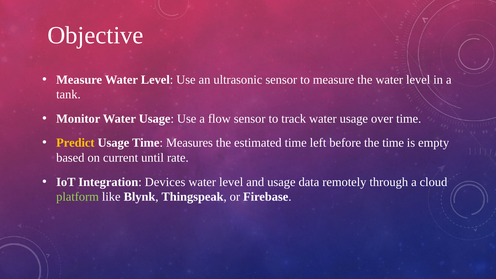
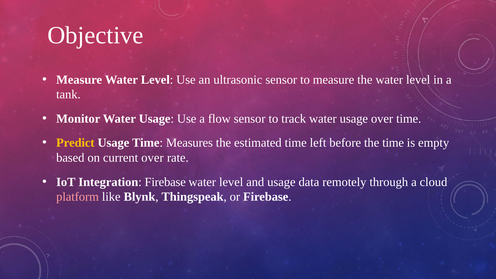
current until: until -> over
Integration Devices: Devices -> Firebase
platform colour: light green -> pink
